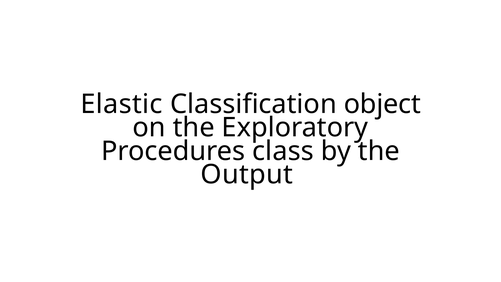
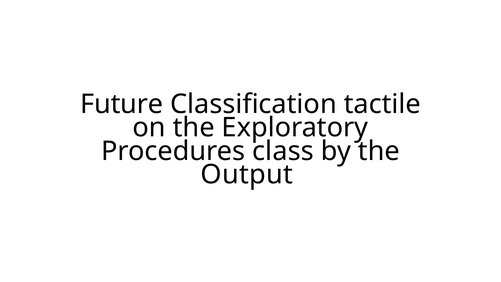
Elastic: Elastic -> Future
object: object -> tactile
